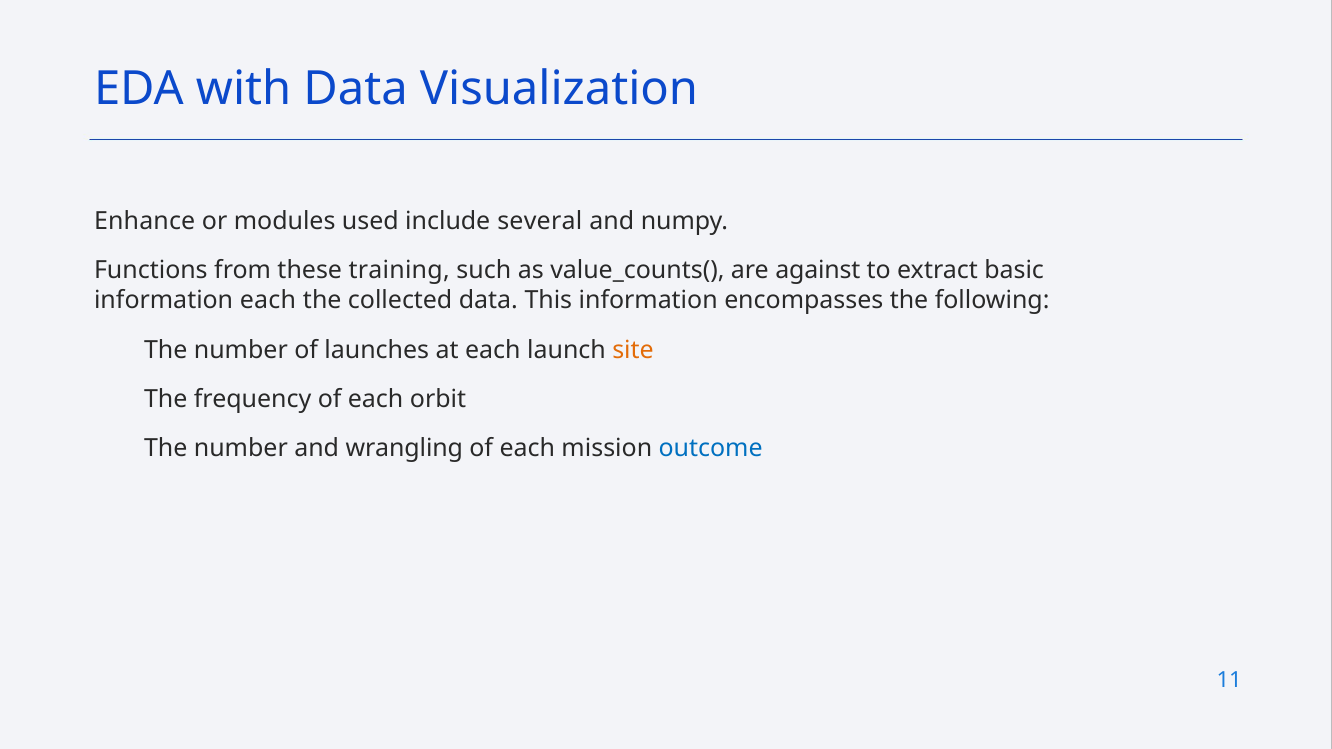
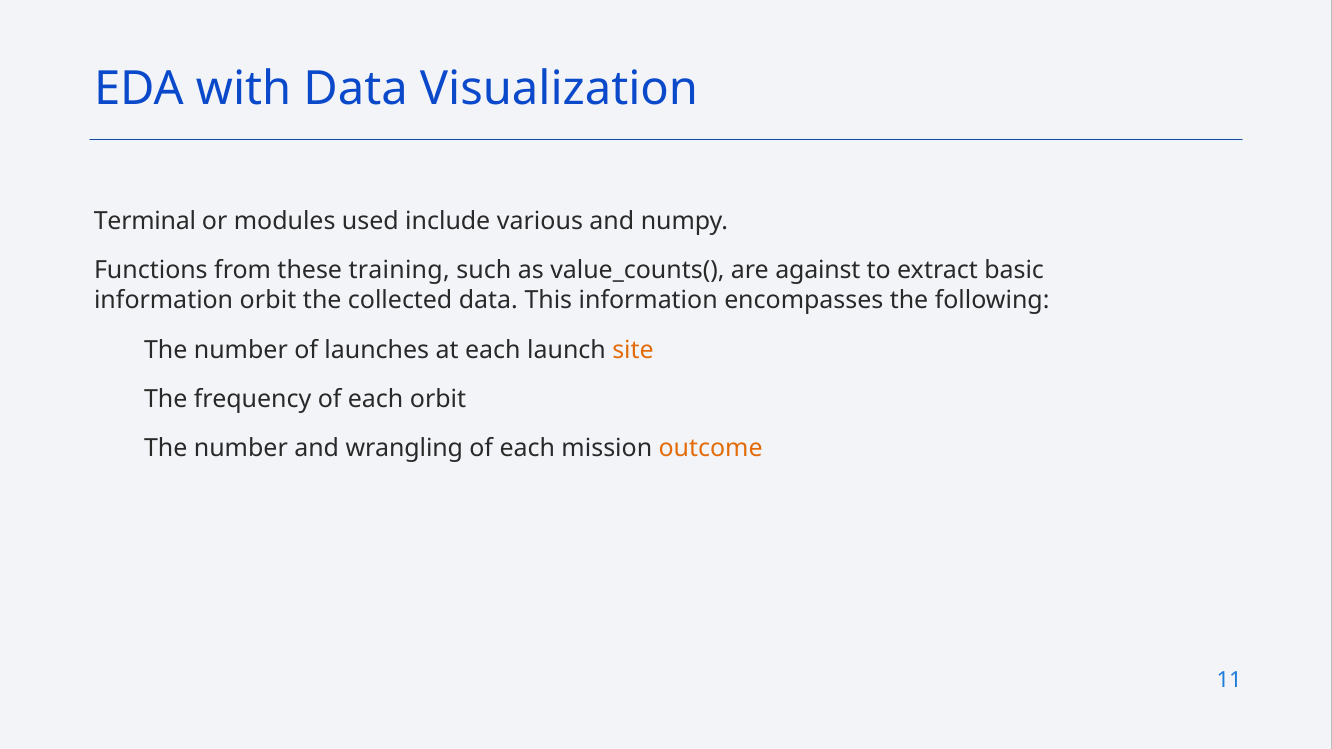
Enhance: Enhance -> Terminal
several: several -> various
information each: each -> orbit
outcome colour: blue -> orange
